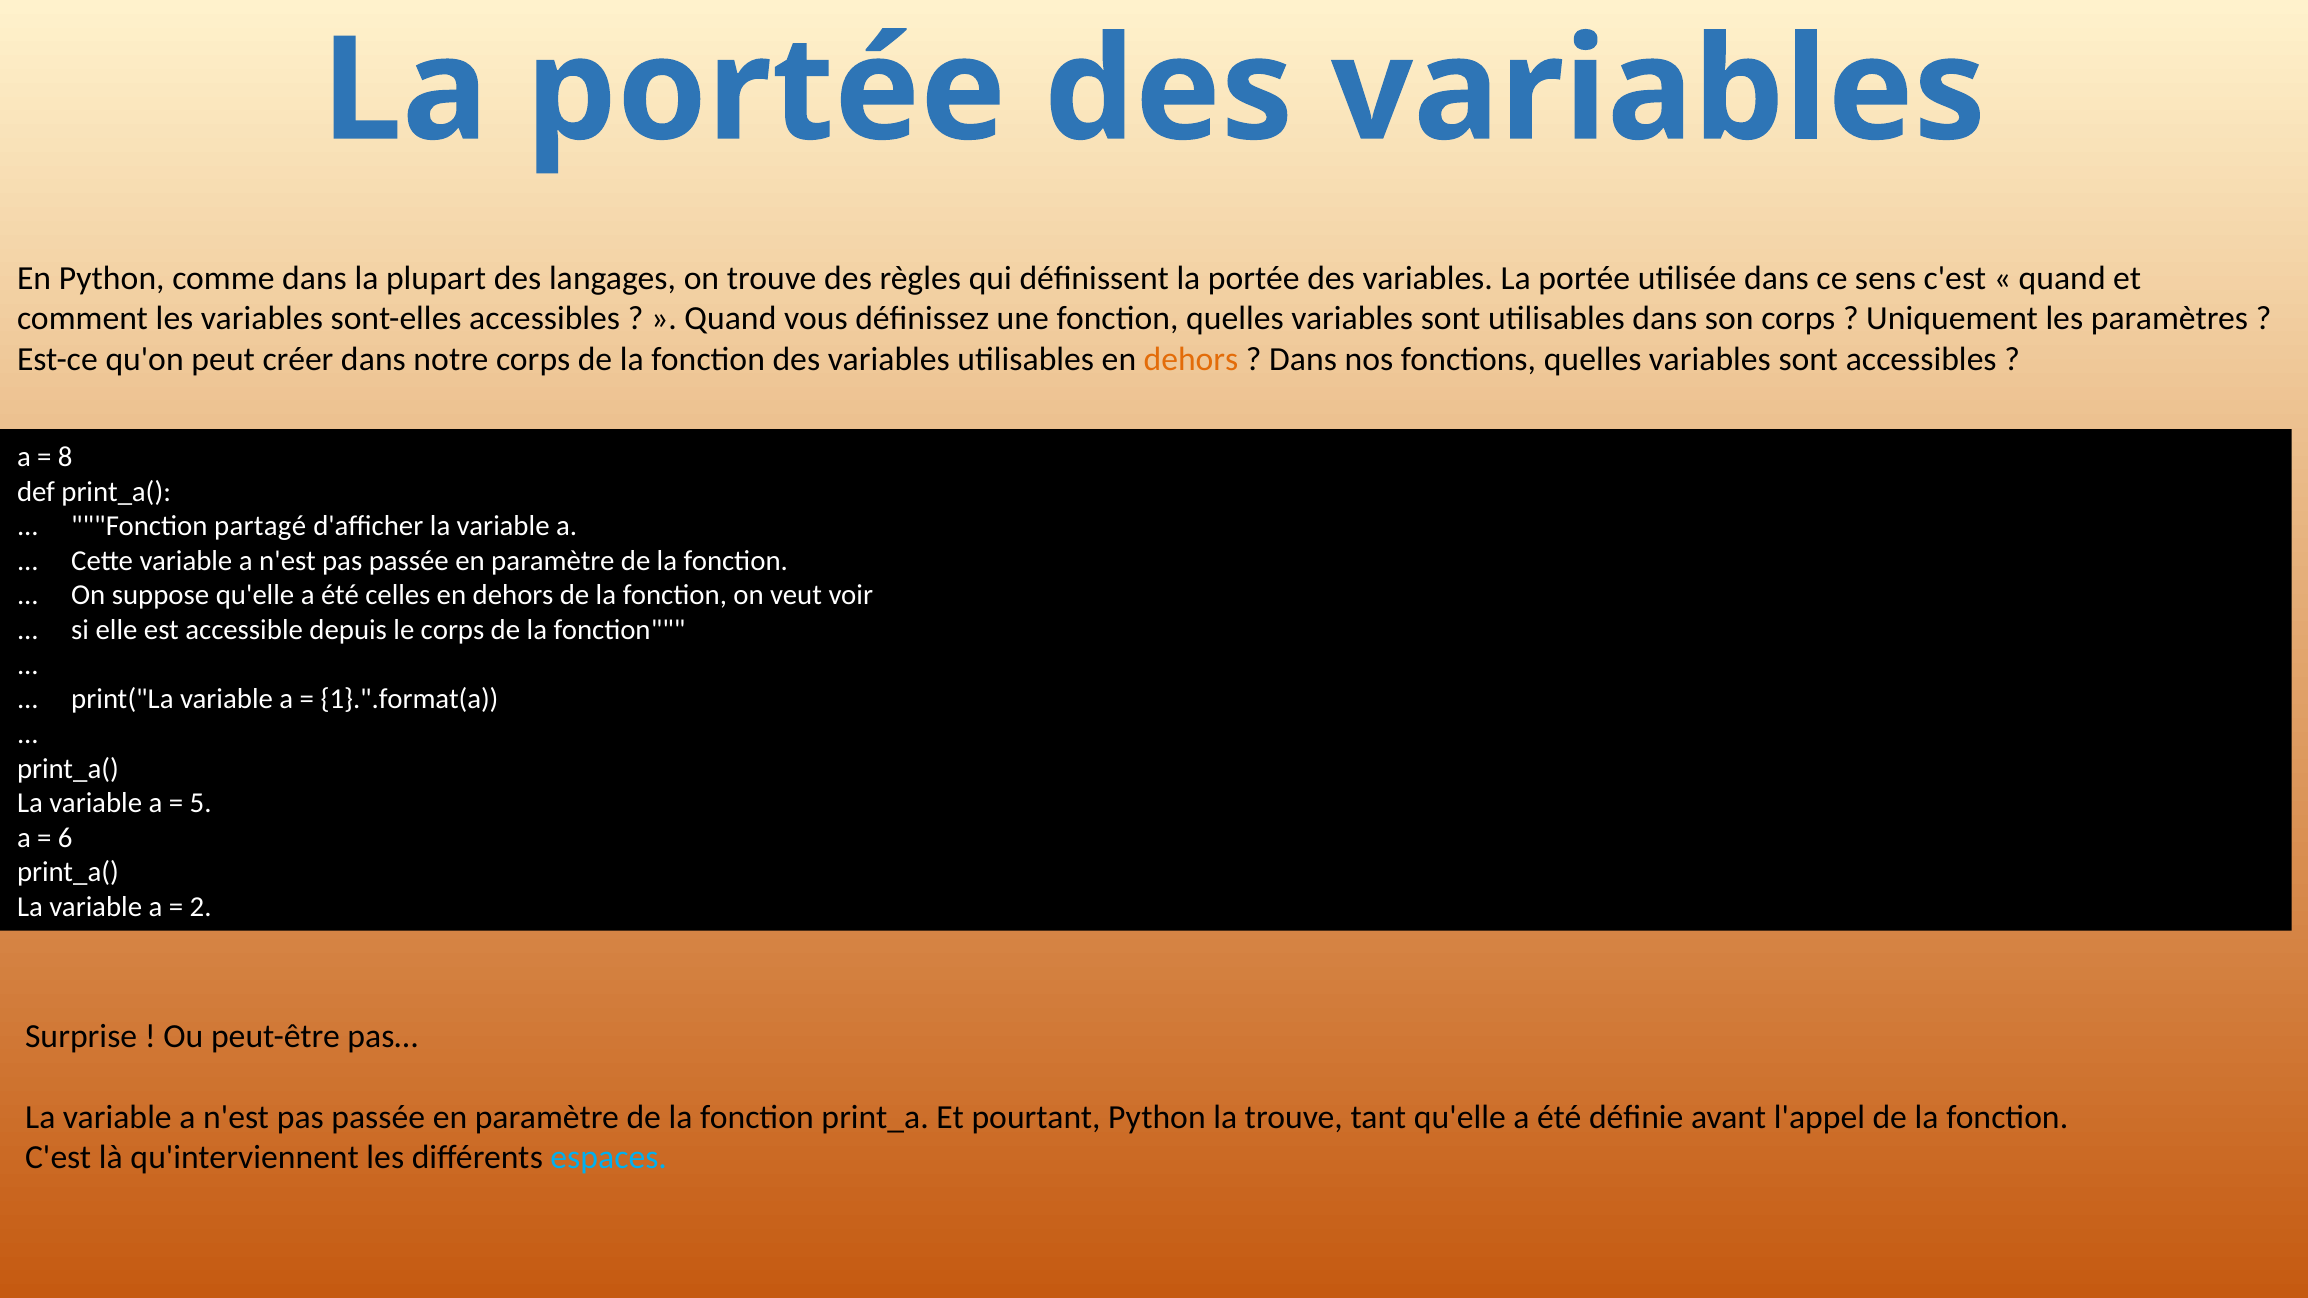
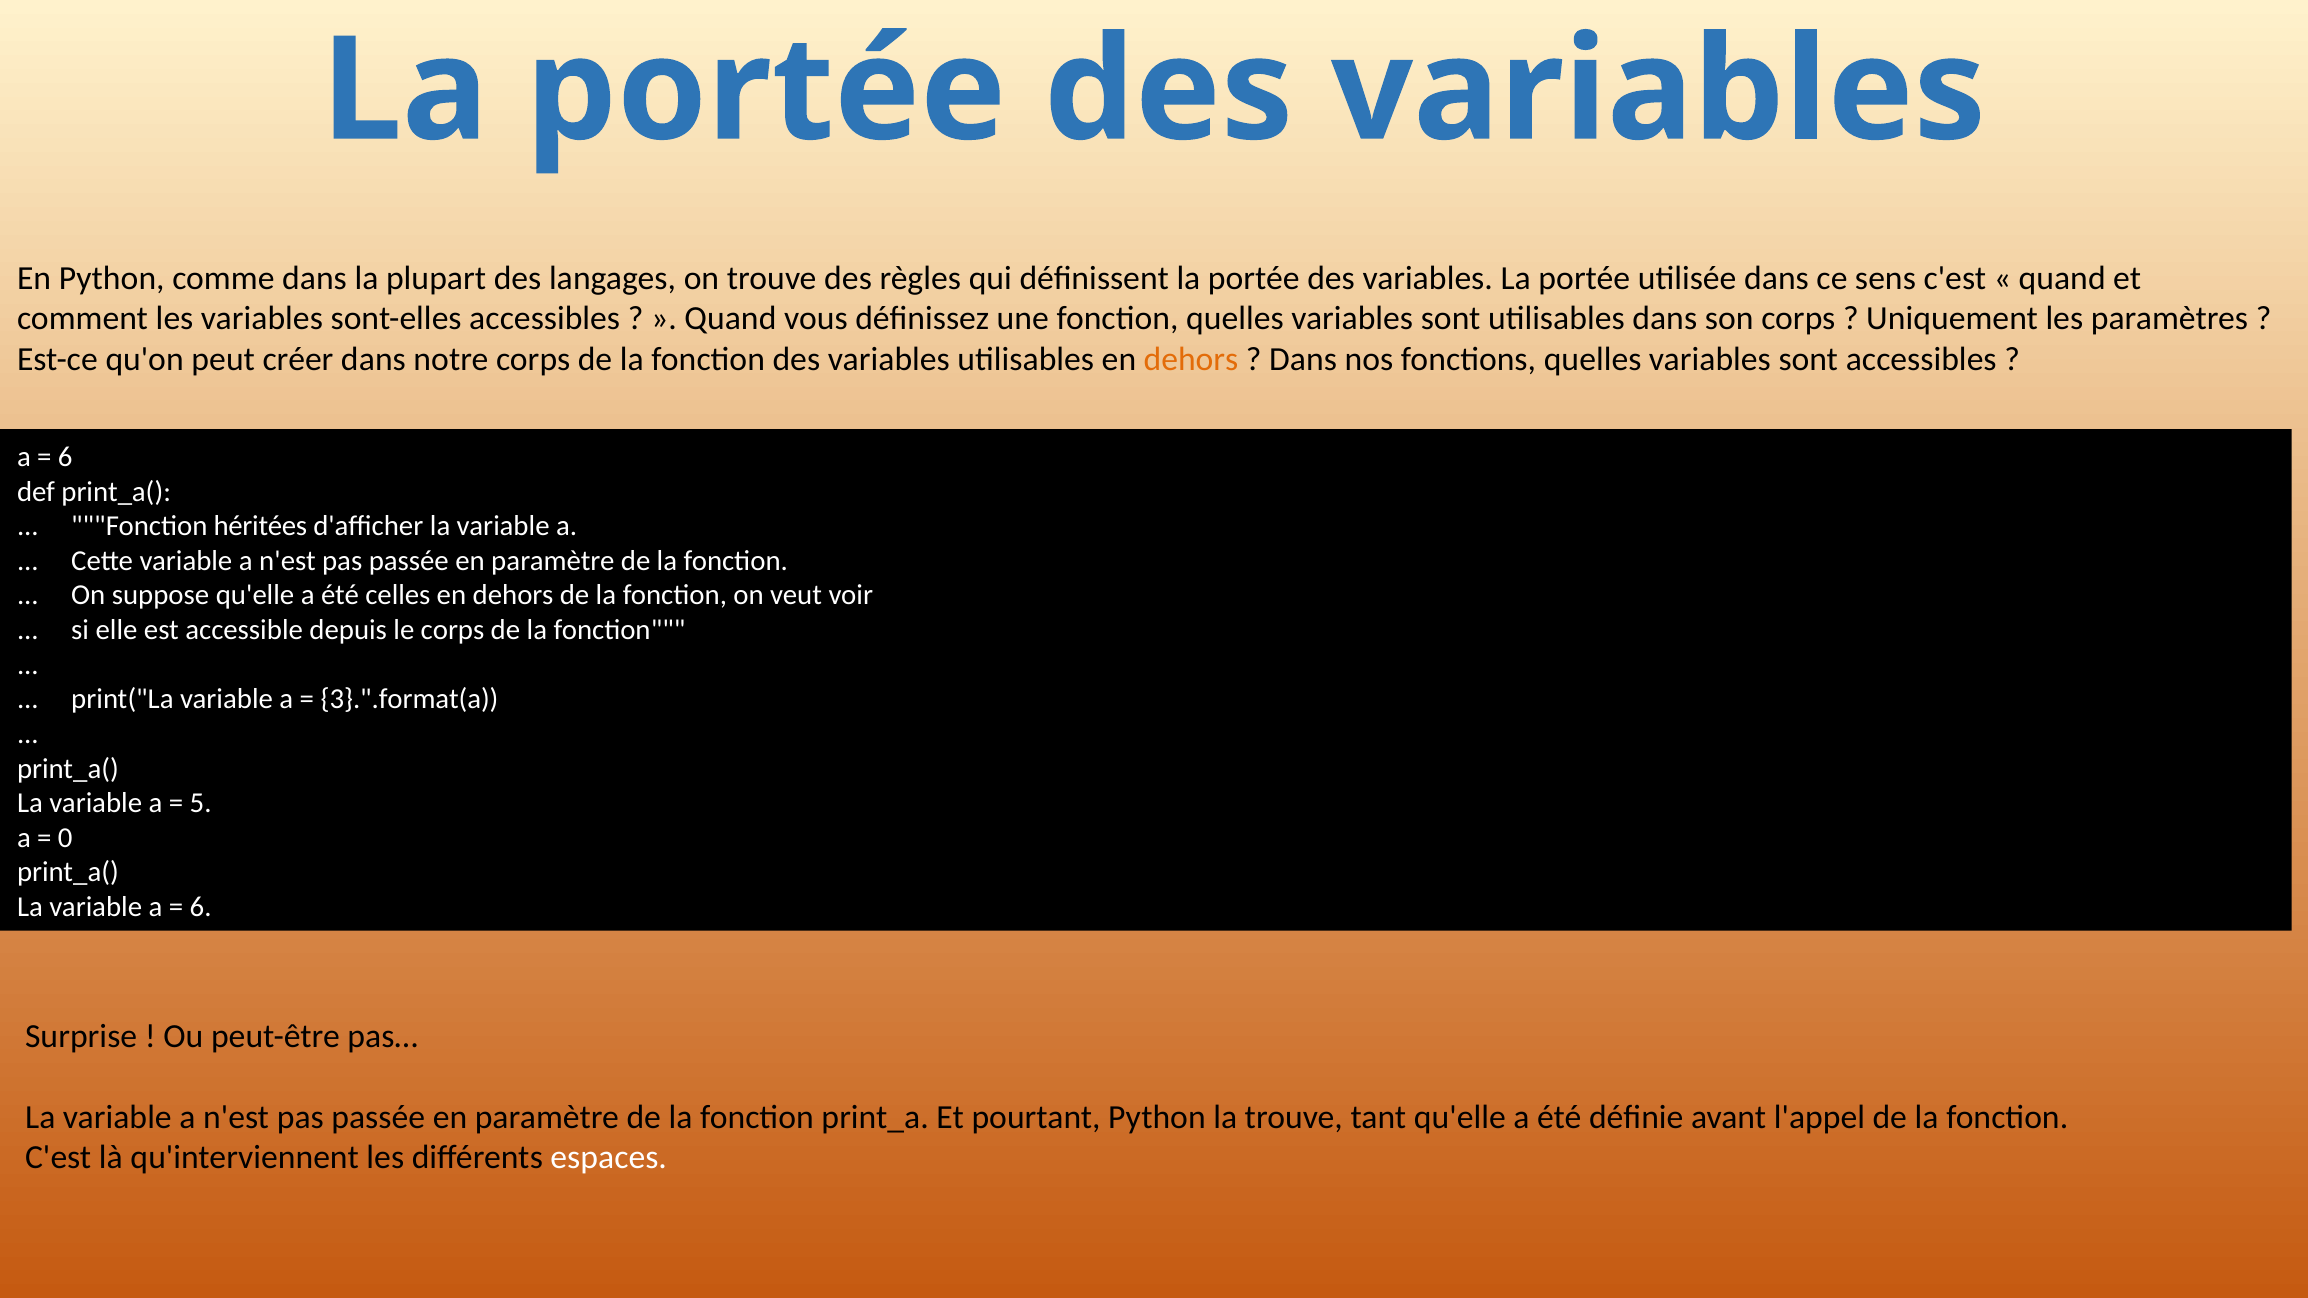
8 at (65, 457): 8 -> 6
partagé: partagé -> héritées
1}.".format(a: 1}.".format(a -> 3}.".format(a
6: 6 -> 0
2 at (201, 907): 2 -> 6
espaces colour: light blue -> white
